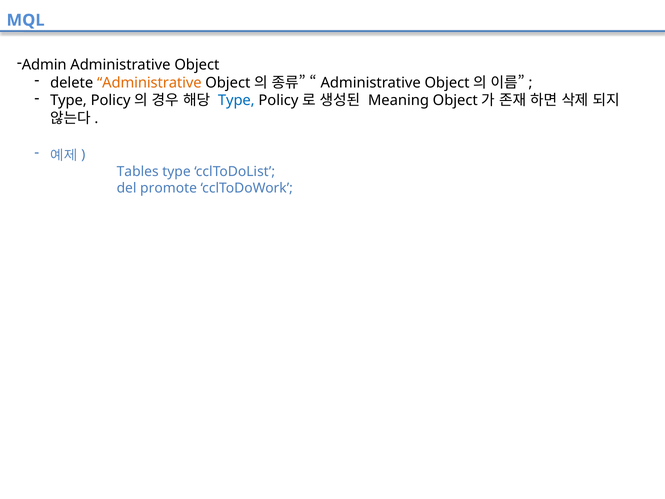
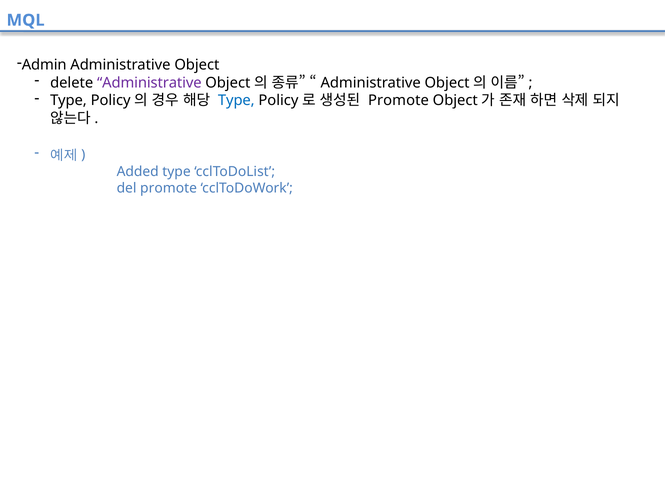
Administrative at (149, 83) colour: orange -> purple
Meaning at (399, 101): Meaning -> Promote
Tables: Tables -> Added
